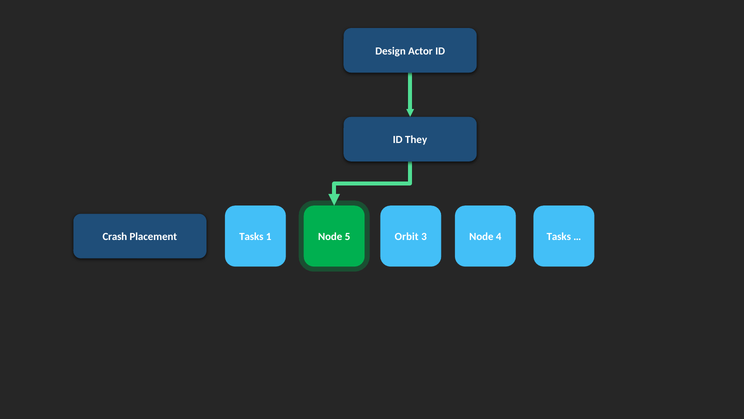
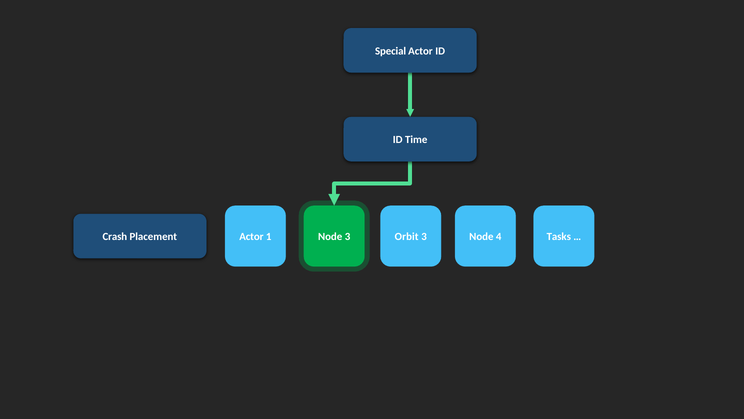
Design: Design -> Special
They: They -> Time
Tasks at (251, 237): Tasks -> Actor
Node 5: 5 -> 3
